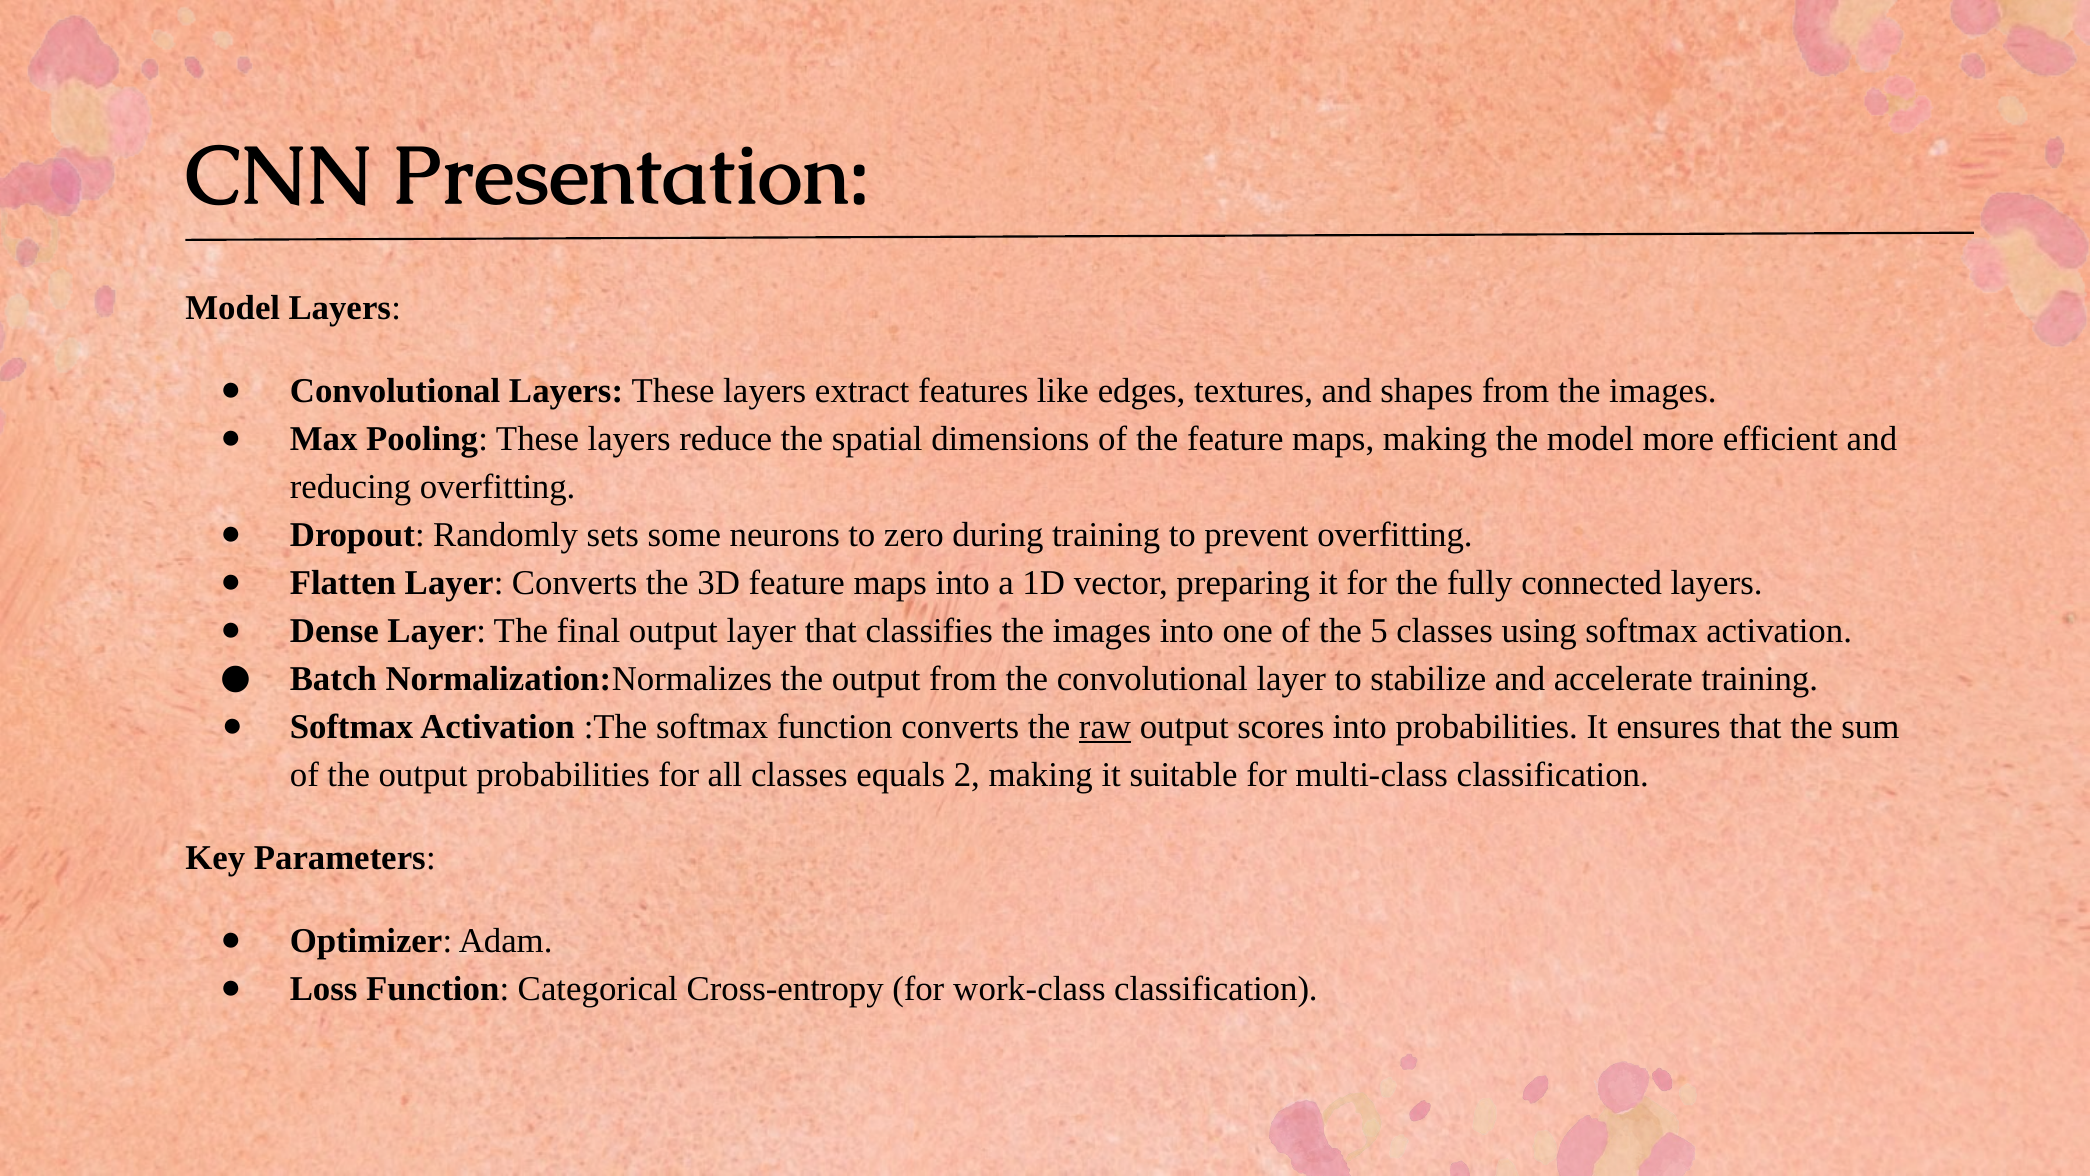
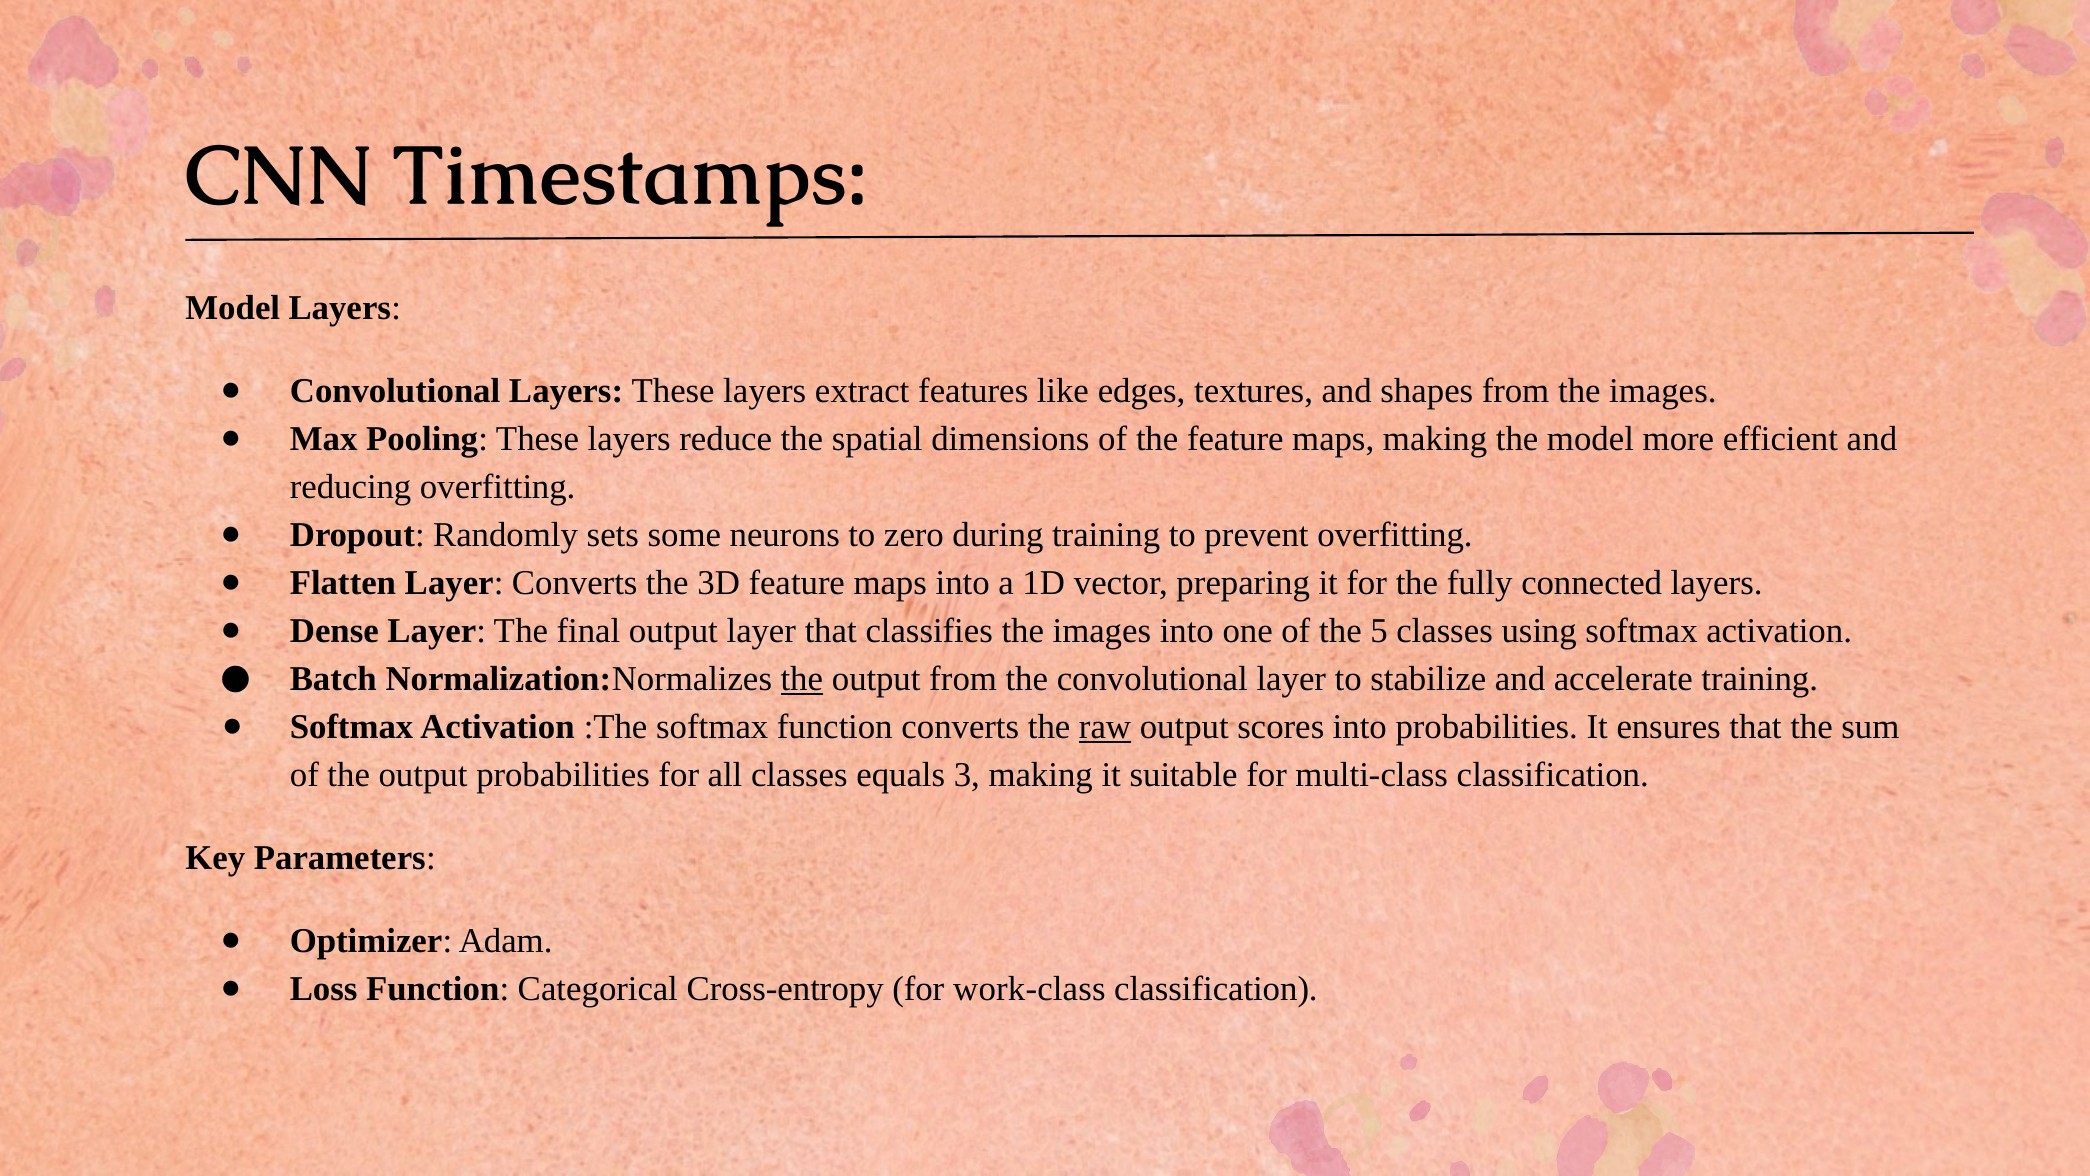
Presentation: Presentation -> Timestamps
the at (802, 679) underline: none -> present
2: 2 -> 3
